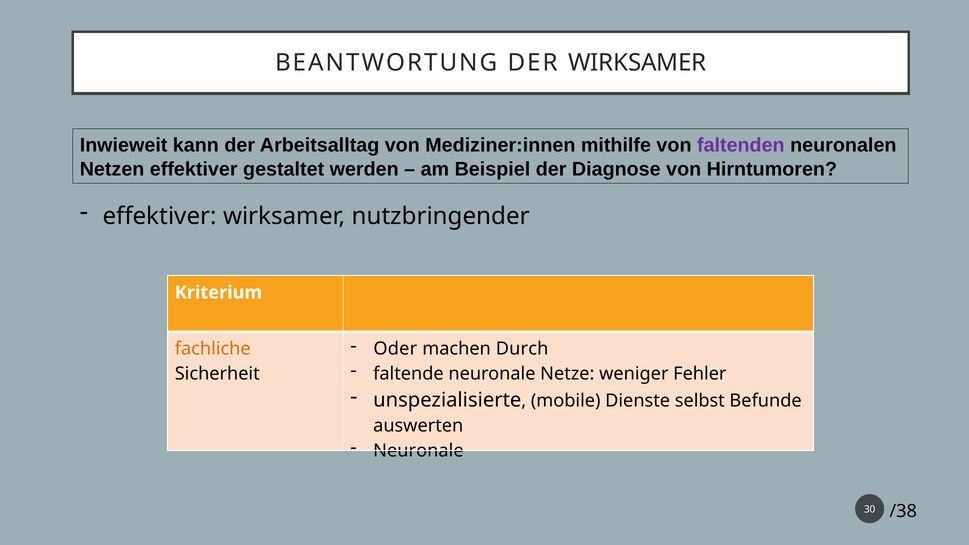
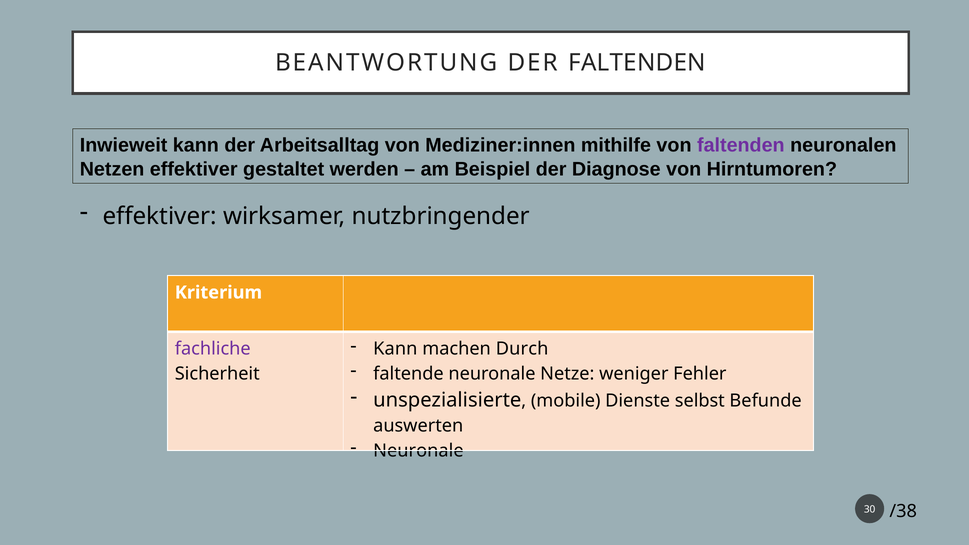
DER WIRKSAMER: WIRKSAMER -> FALTENDEN
Oder at (395, 349): Oder -> Kann
fachliche colour: orange -> purple
